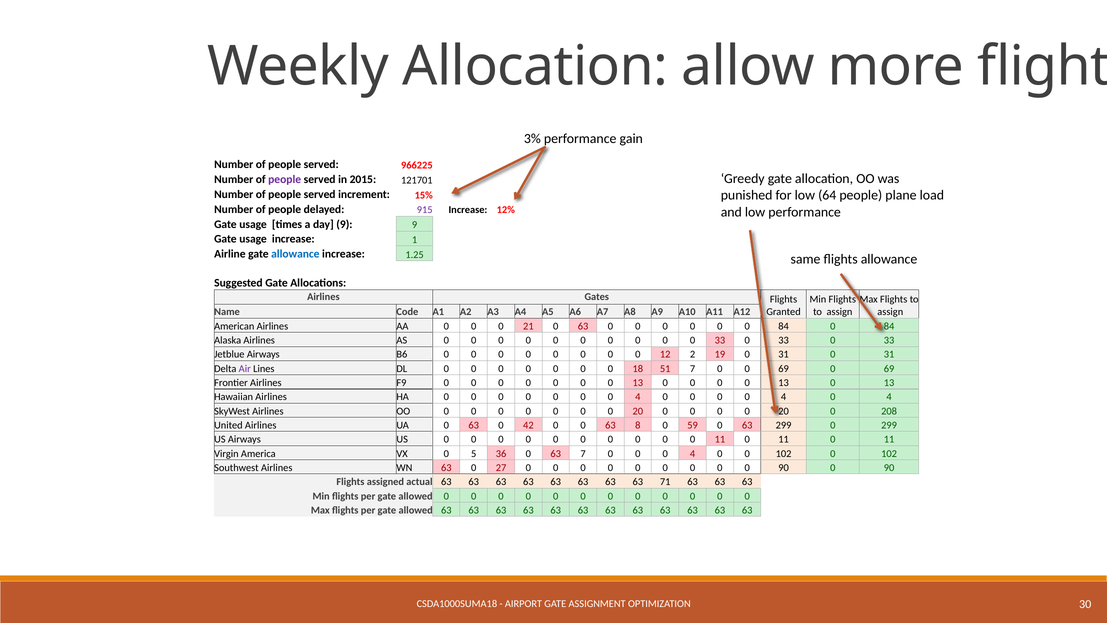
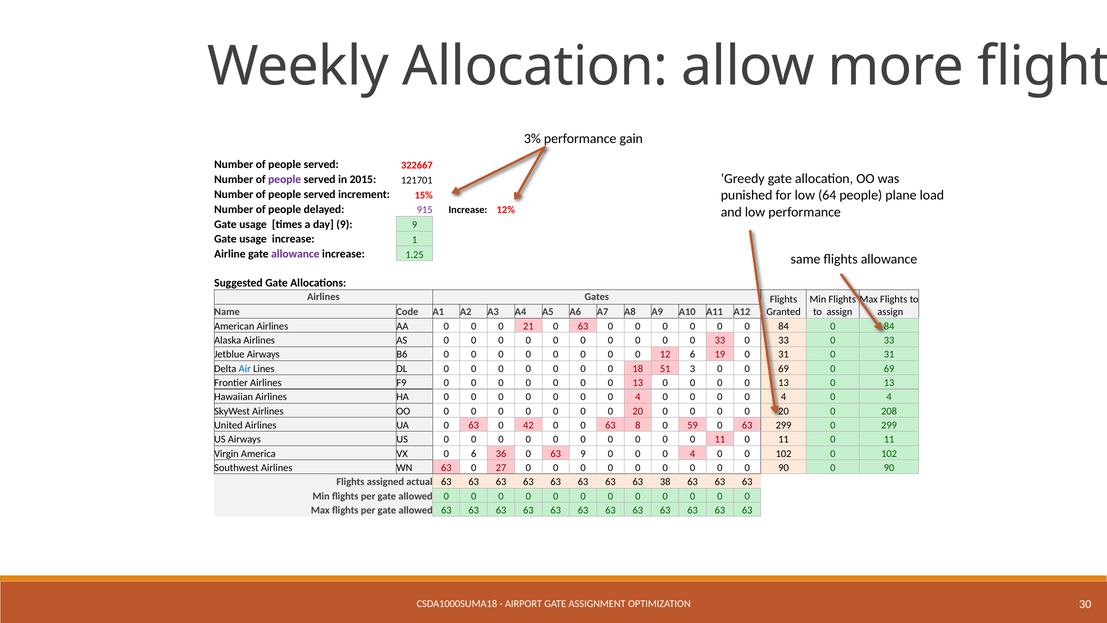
966225: 966225 -> 322667
allowance at (295, 254) colour: blue -> purple
12 2: 2 -> 6
Air colour: purple -> blue
51 7: 7 -> 3
0 5: 5 -> 6
63 7: 7 -> 9
71: 71 -> 38
